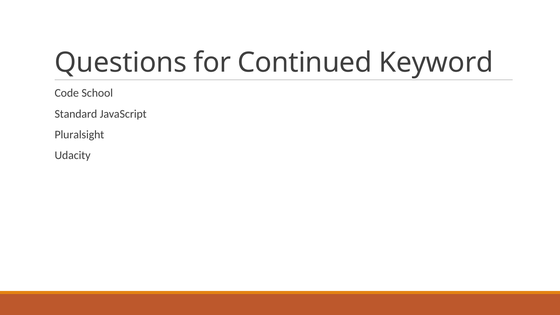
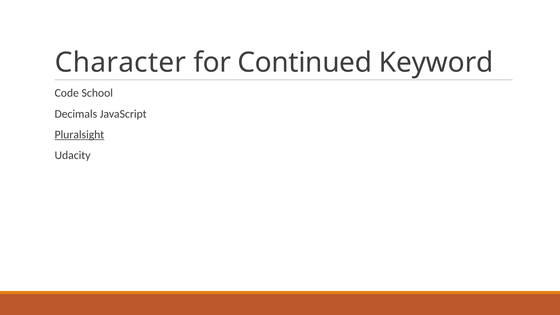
Questions: Questions -> Character
Standard: Standard -> Decimals
Pluralsight underline: none -> present
